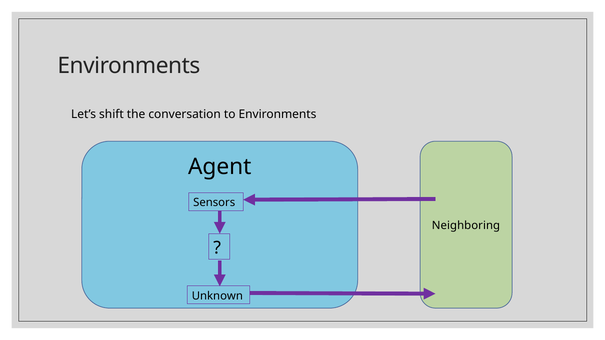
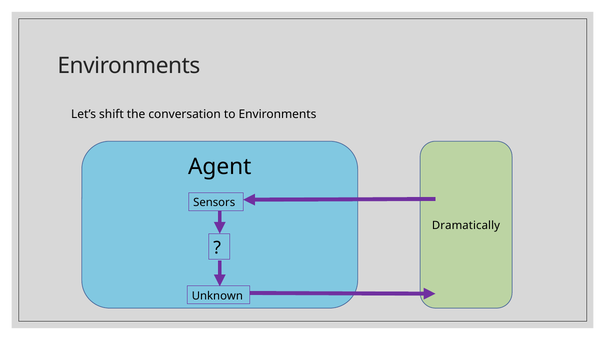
Neighboring: Neighboring -> Dramatically
